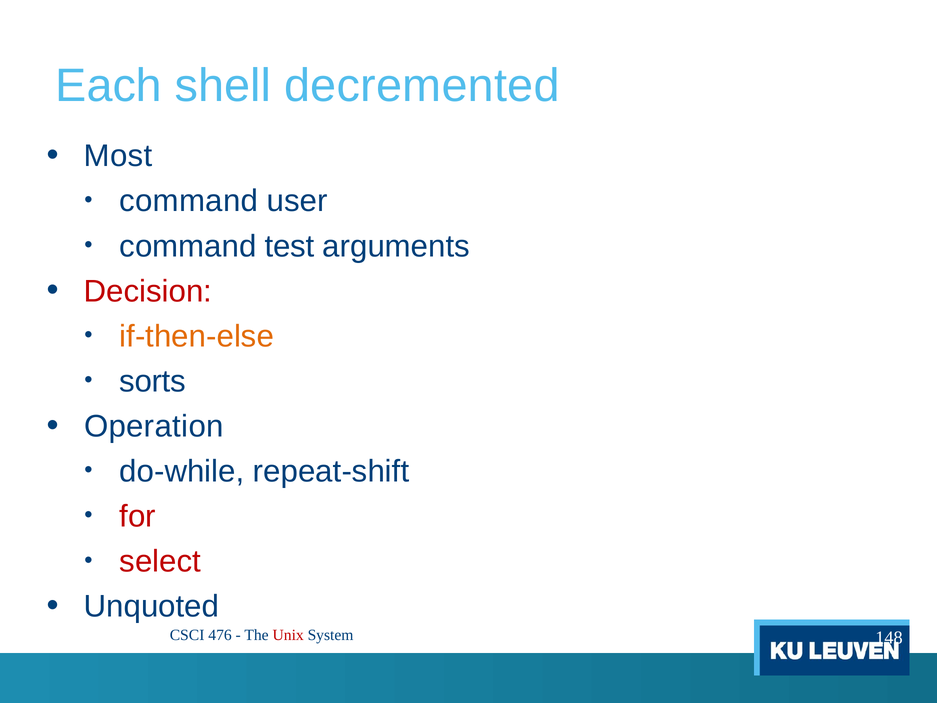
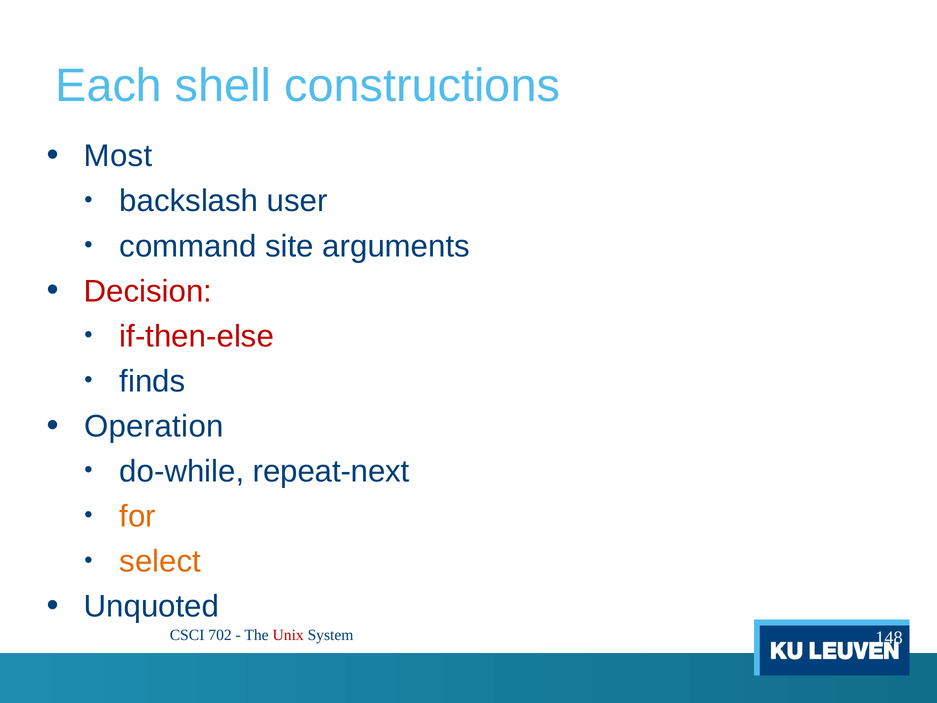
decremented: decremented -> constructions
command at (189, 201): command -> backslash
test: test -> site
if-then-else colour: orange -> red
sorts: sorts -> finds
repeat-shift: repeat-shift -> repeat-next
for colour: red -> orange
select colour: red -> orange
476: 476 -> 702
